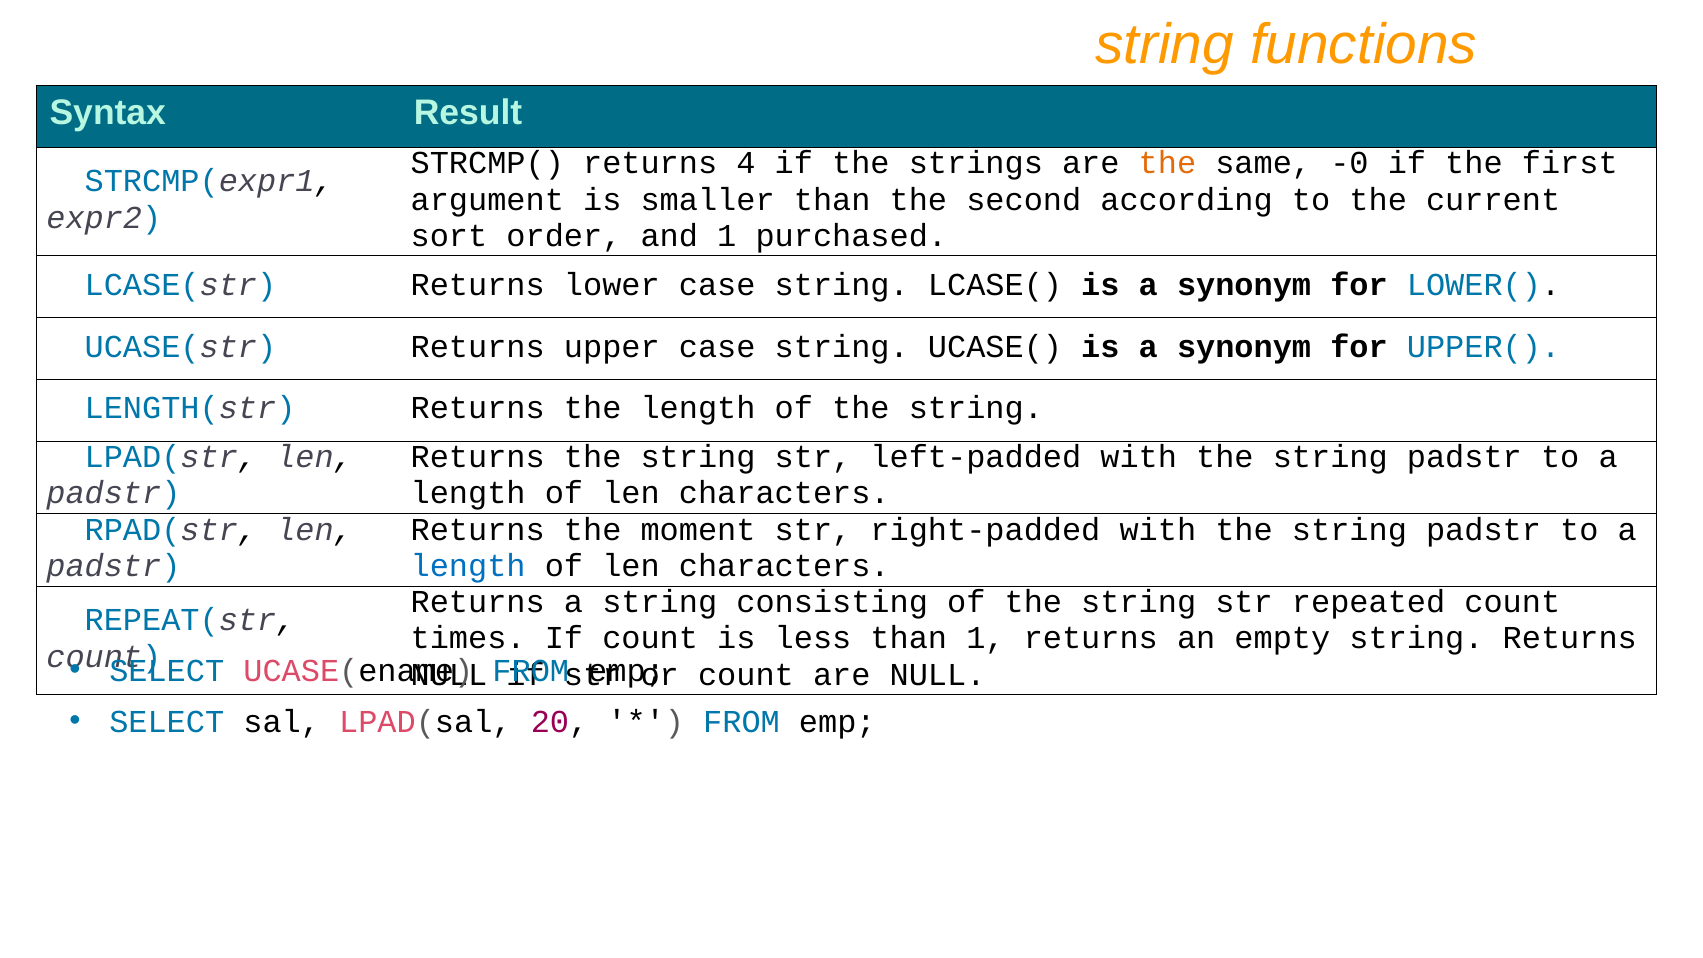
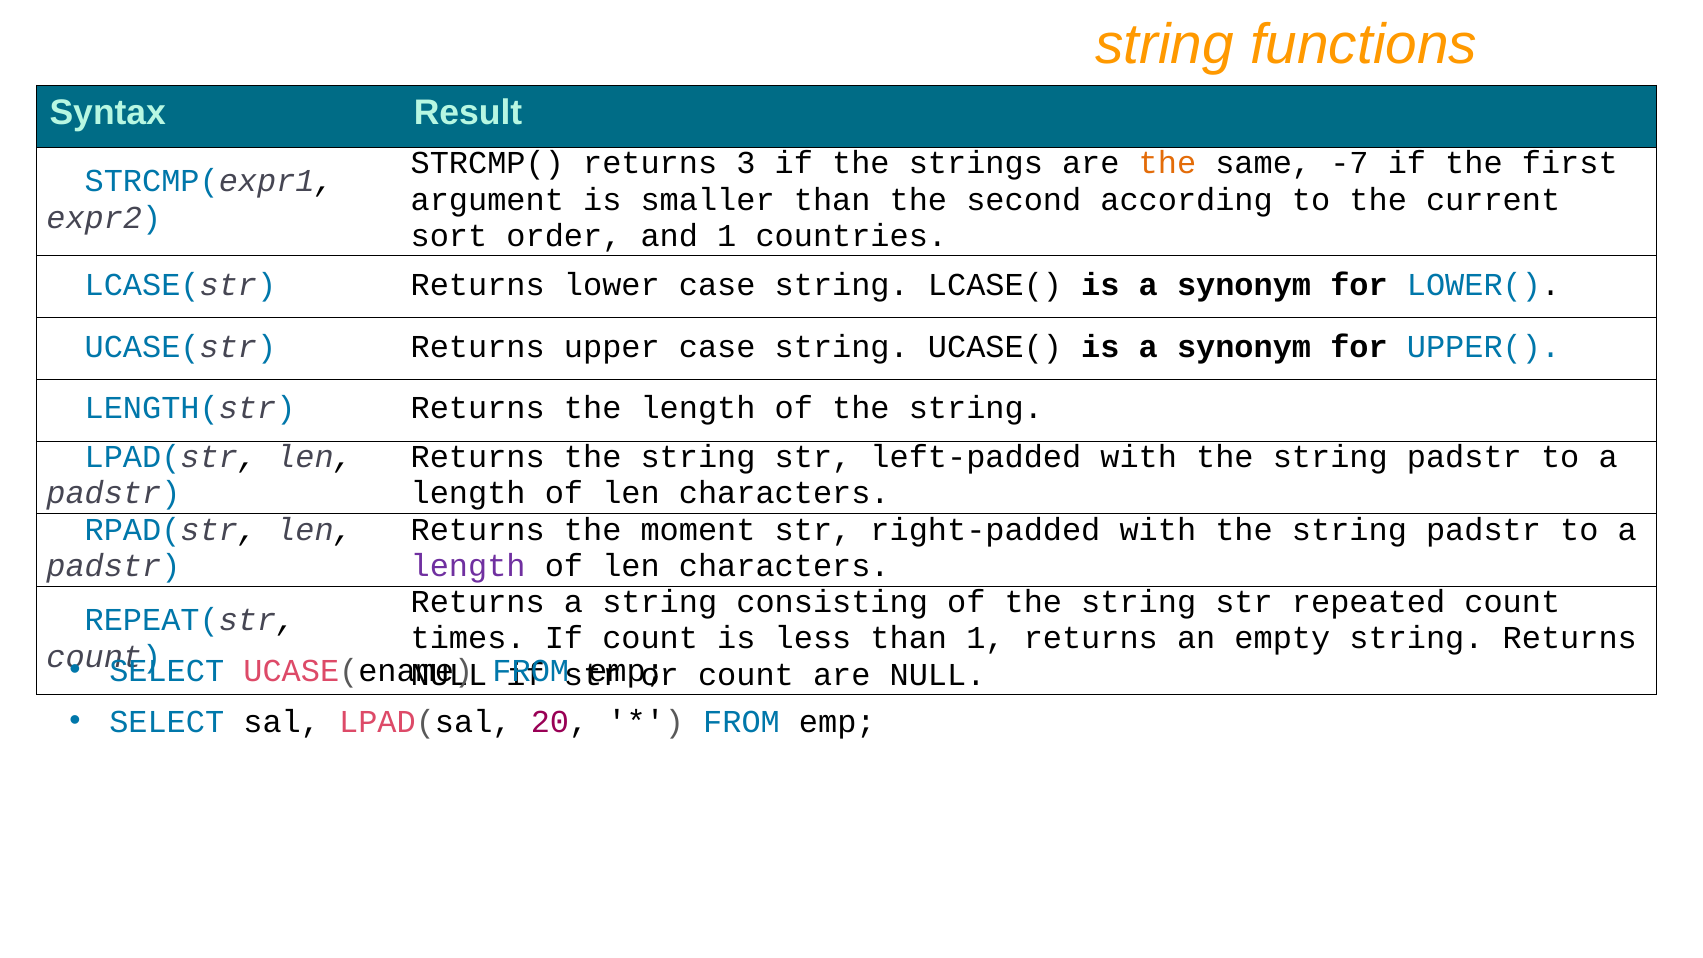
4: 4 -> 3
-0: -0 -> -7
purchased: purchased -> countries
length at (468, 566) colour: blue -> purple
